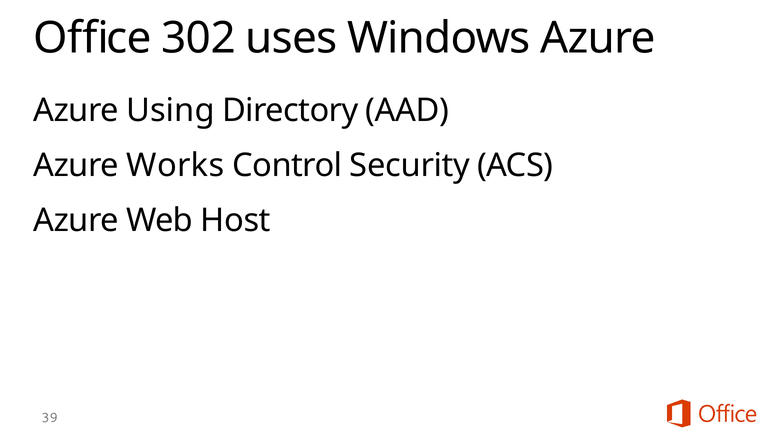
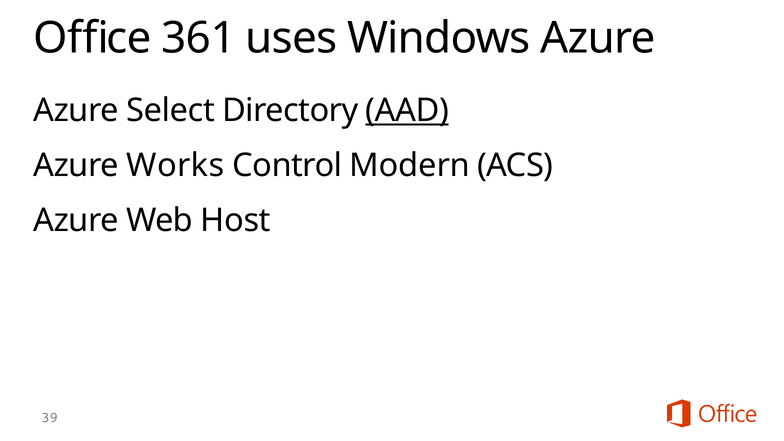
302: 302 -> 361
Using: Using -> Select
AAD underline: none -> present
Security: Security -> Modern
